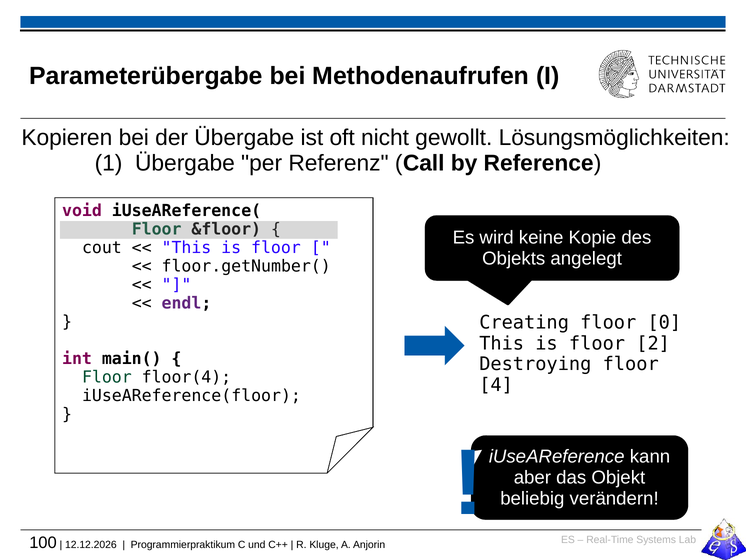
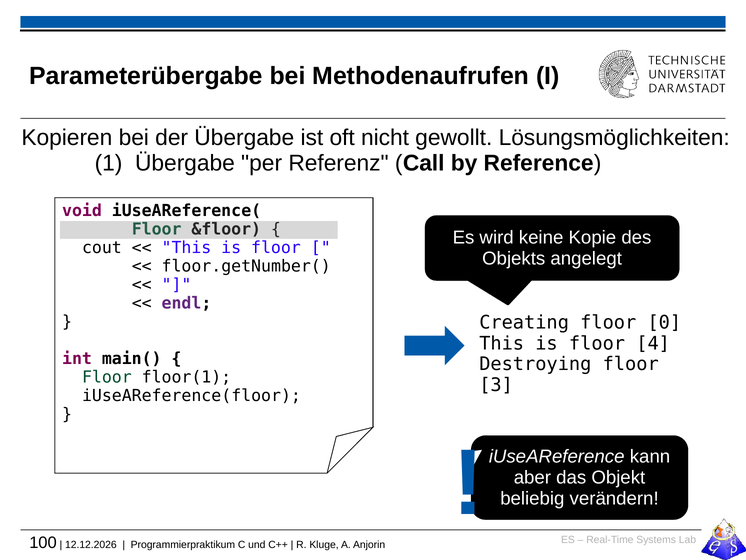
2: 2 -> 4
floor(4: floor(4 -> floor(1
4: 4 -> 3
